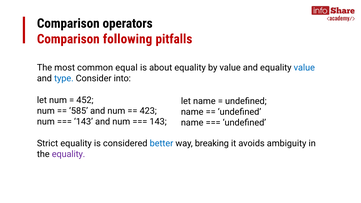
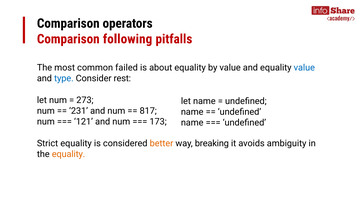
equal: equal -> failed
into: into -> rest
452: 452 -> 273
585: 585 -> 231
423: 423 -> 817
143 at (84, 122): 143 -> 121
143 at (158, 122): 143 -> 173
better colour: blue -> orange
equality at (69, 154) colour: purple -> orange
